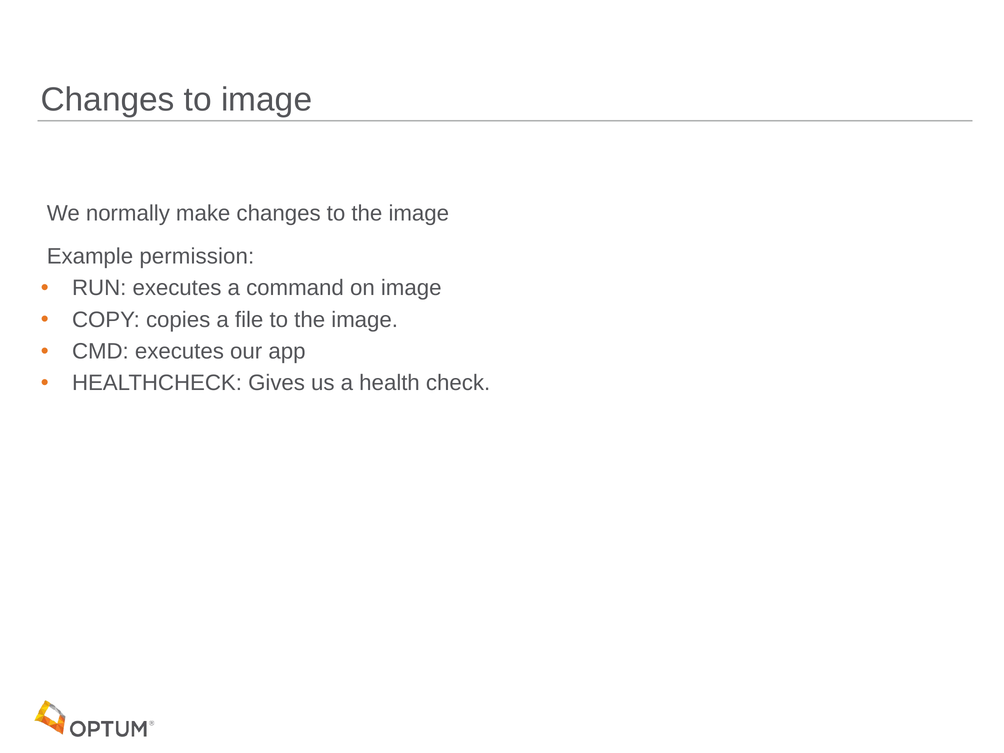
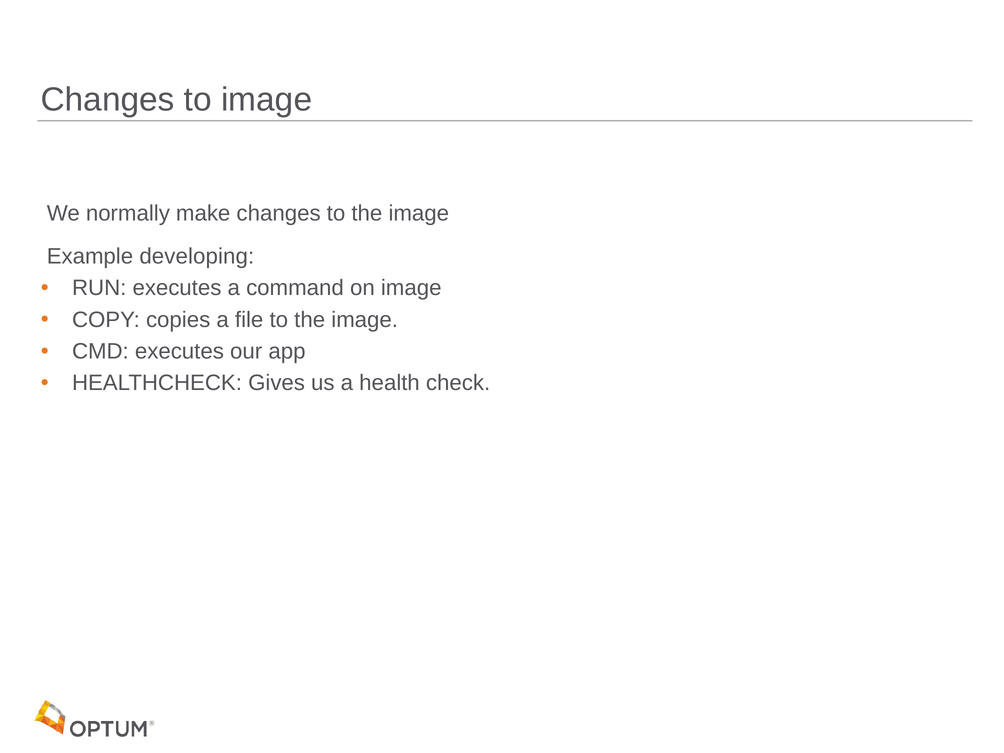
permission: permission -> developing
